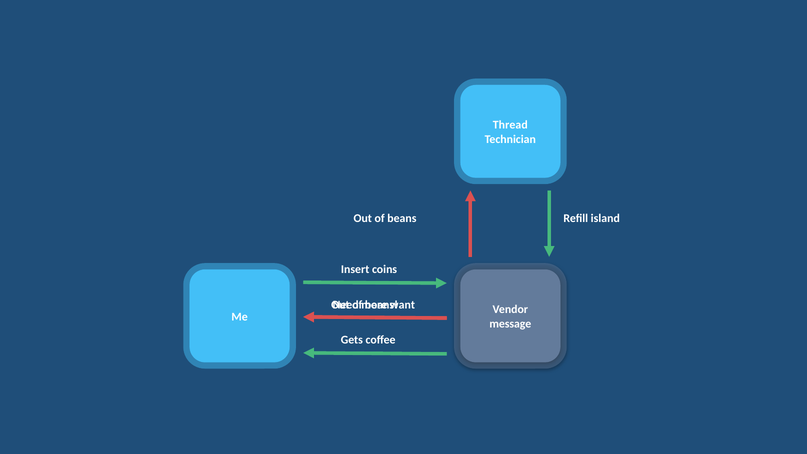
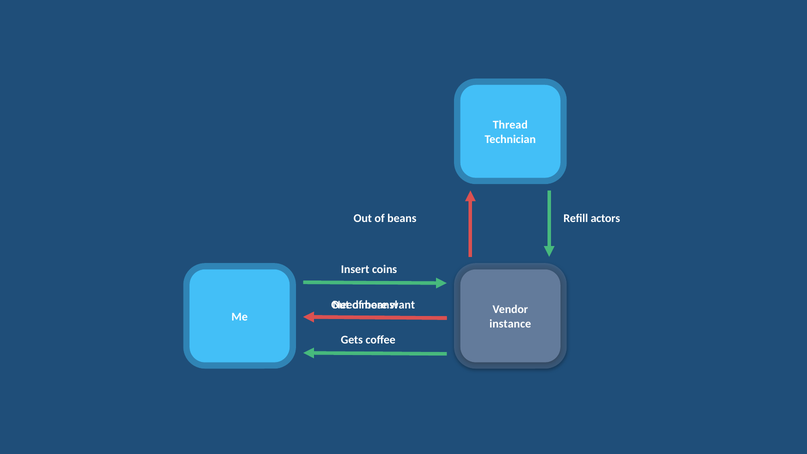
island: island -> actors
message: message -> instance
